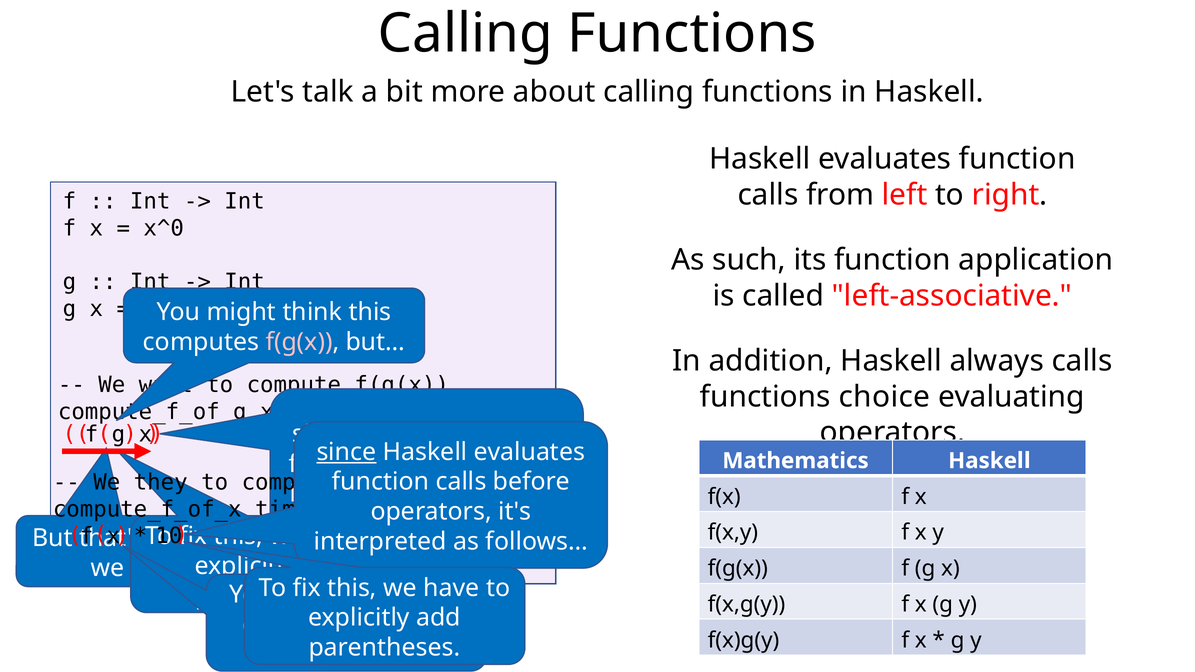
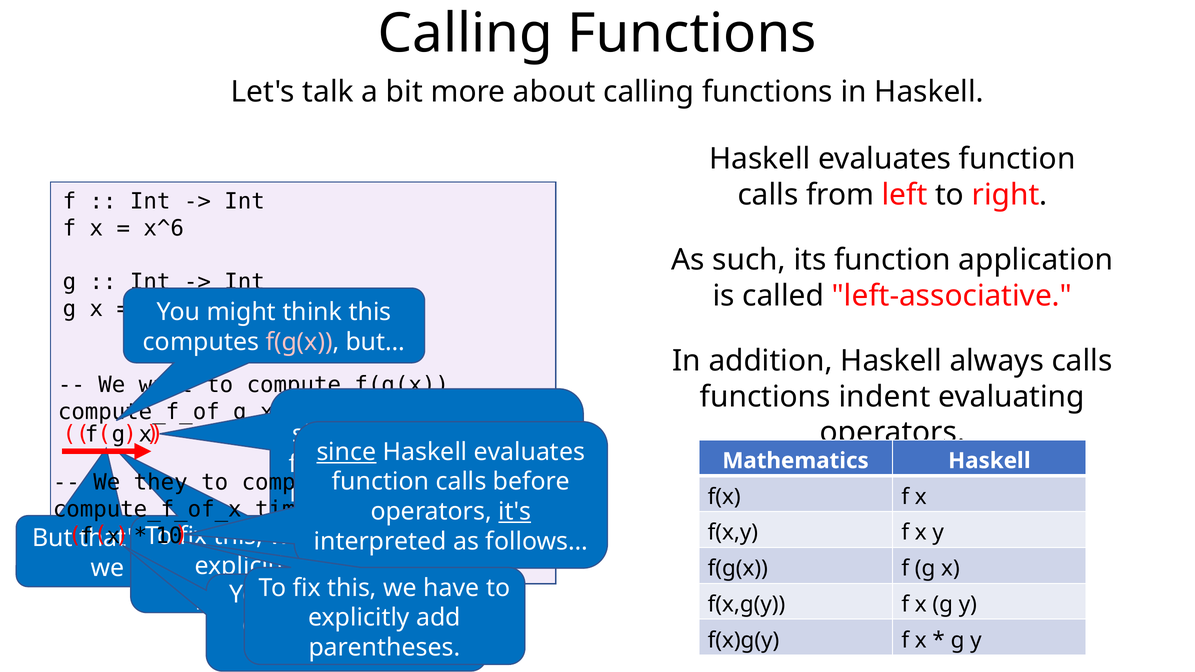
x^0: x^0 -> x^6
choice: choice -> indent
it's underline: none -> present
